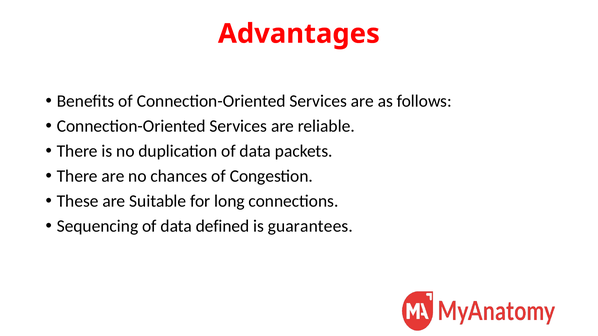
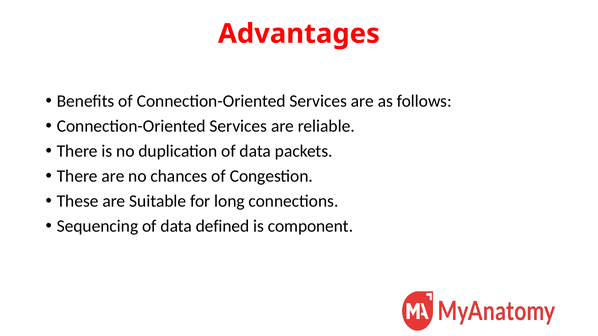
guarantees: guarantees -> component
